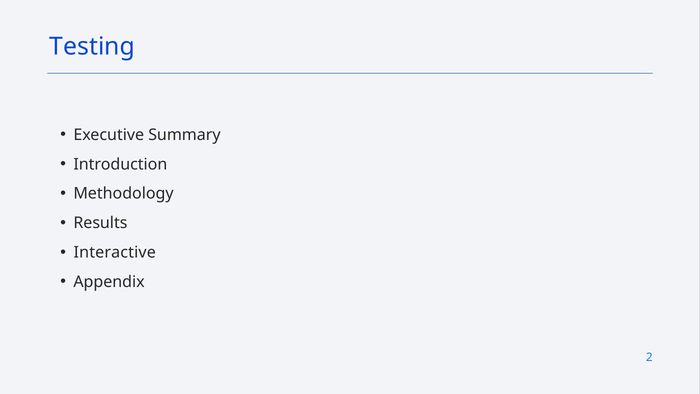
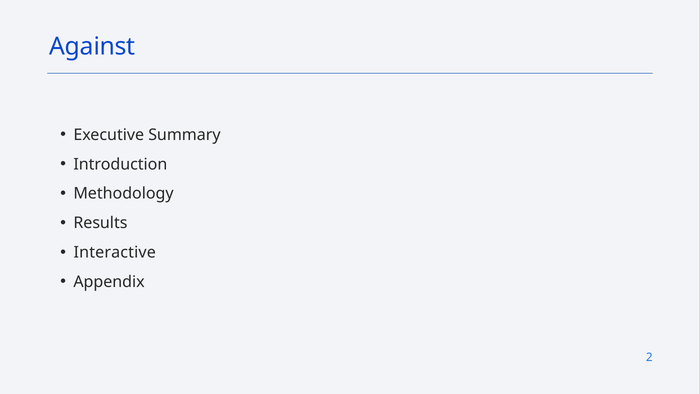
Testing: Testing -> Against
